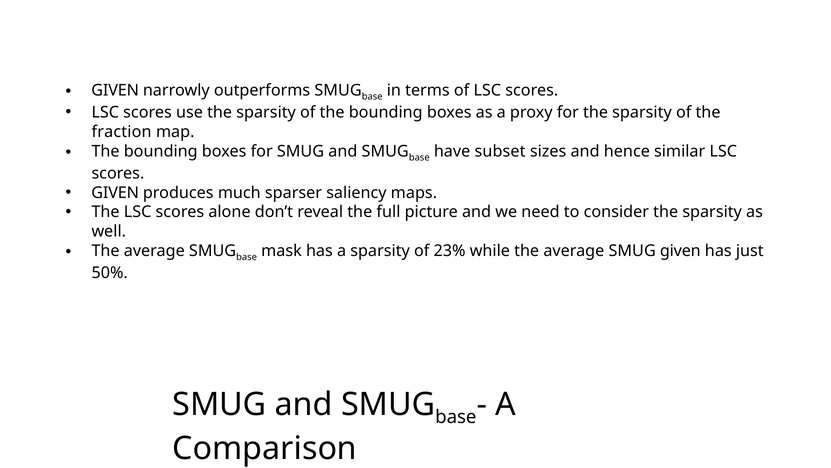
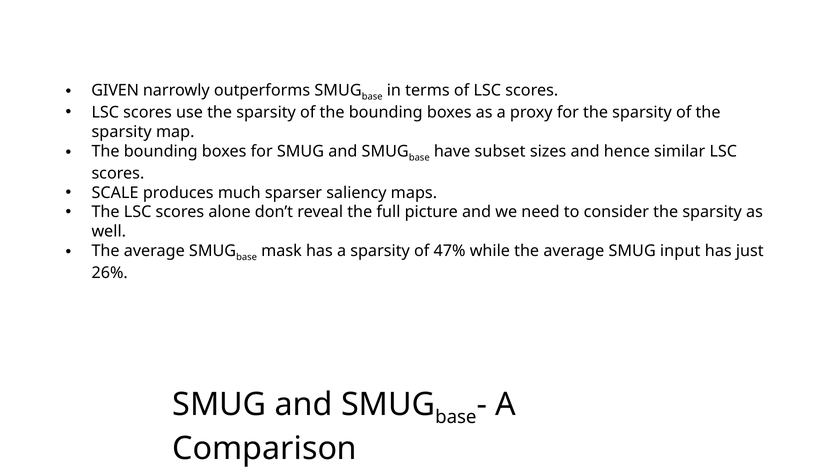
fraction at (122, 132): fraction -> sparsity
GIVEN at (115, 193): GIVEN -> SCALE
23%: 23% -> 47%
SMUG given: given -> input
50%: 50% -> 26%
